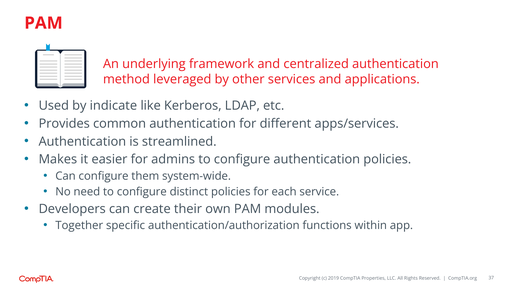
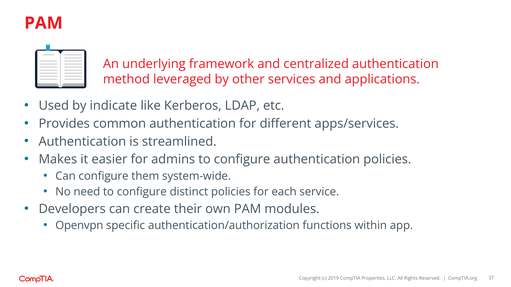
Together: Together -> Openvpn
